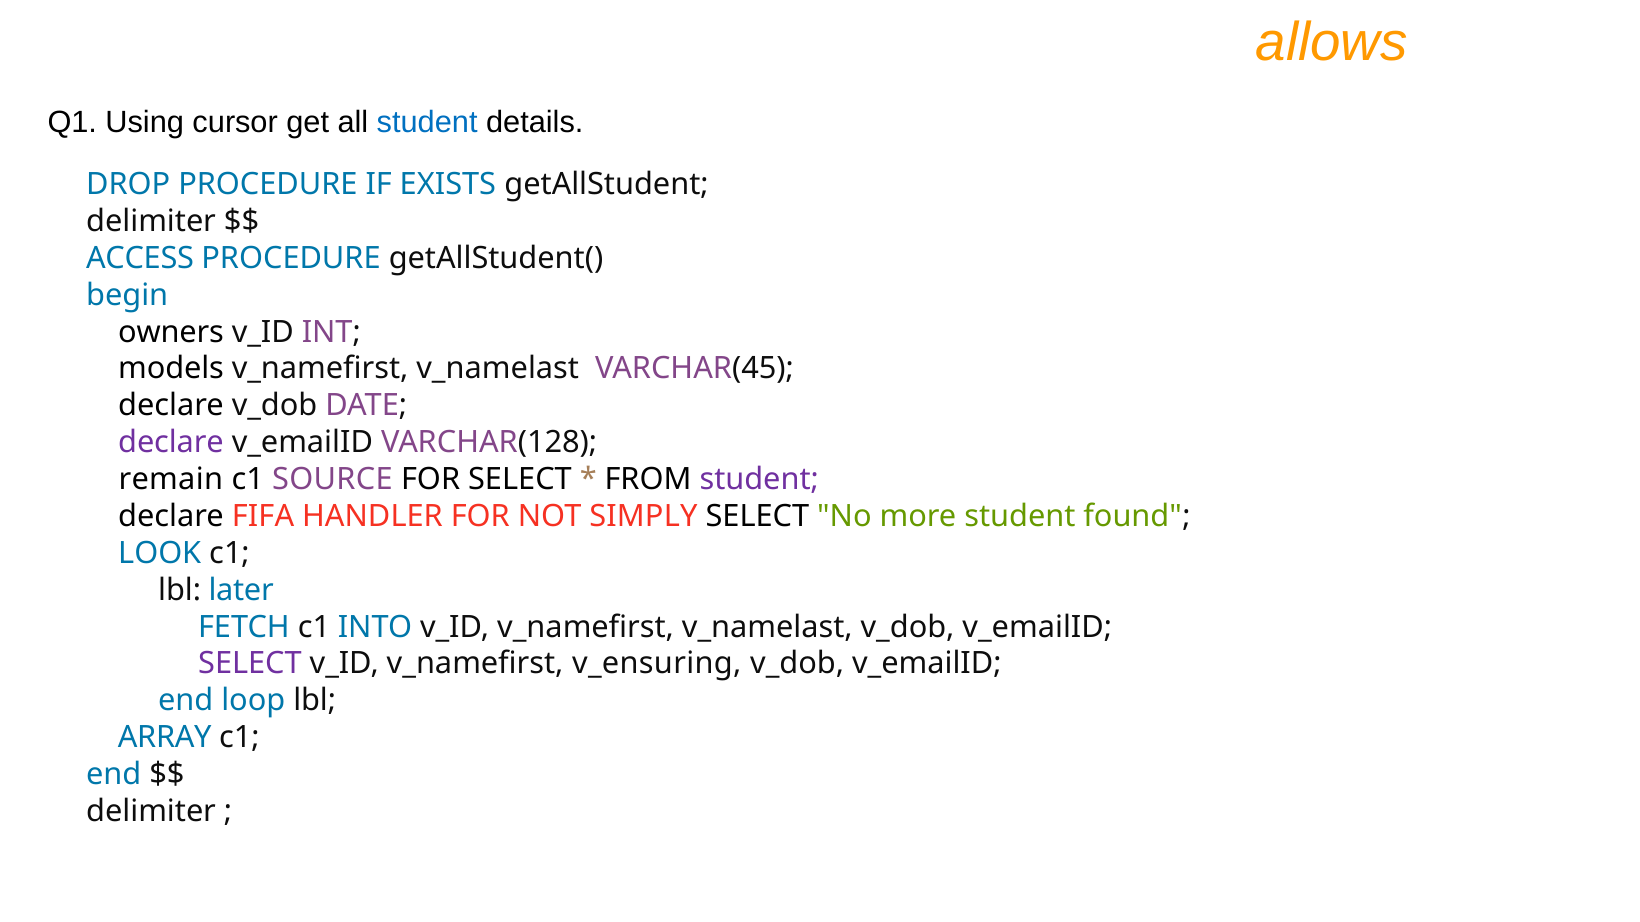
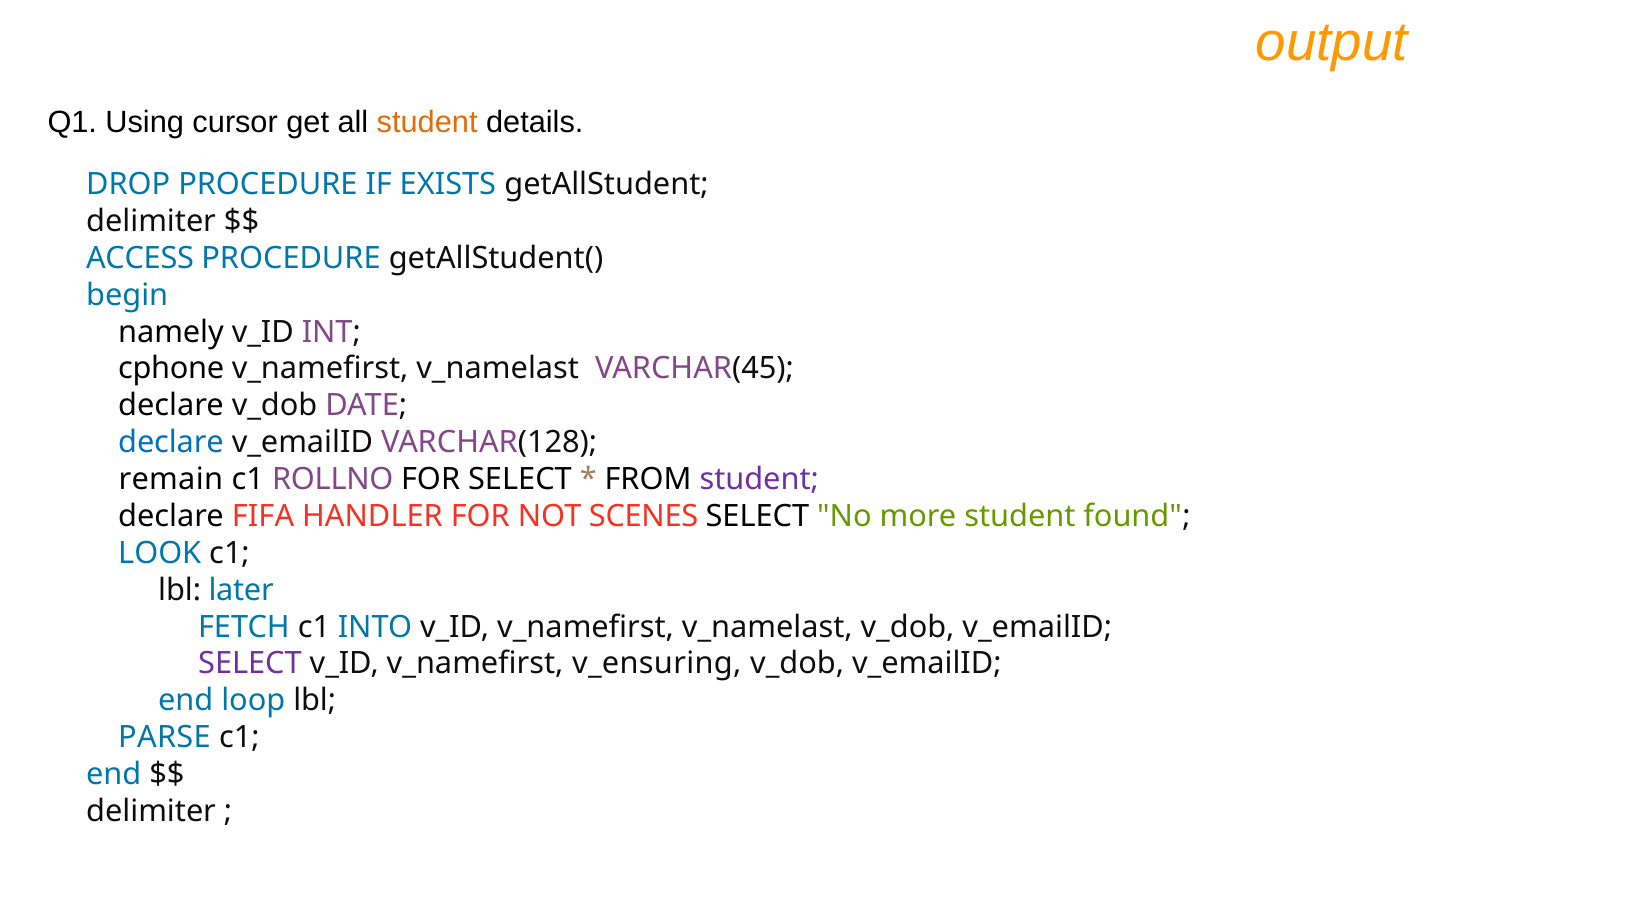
allows: allows -> output
student at (427, 122) colour: blue -> orange
owners: owners -> namely
models: models -> cphone
declare at (171, 443) colour: purple -> blue
SOURCE: SOURCE -> ROLLNO
SIMPLY: SIMPLY -> SCENES
ARRAY: ARRAY -> PARSE
